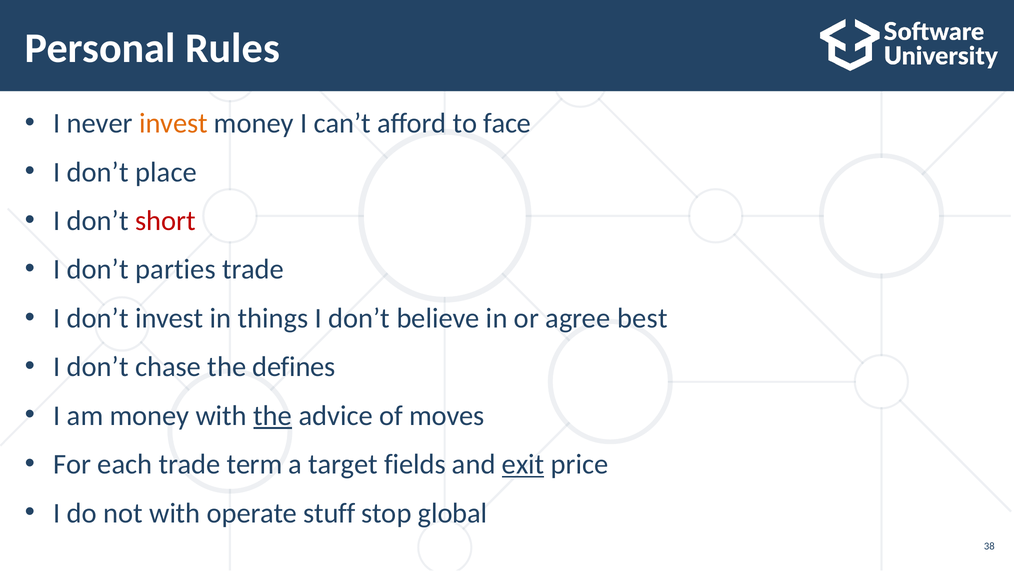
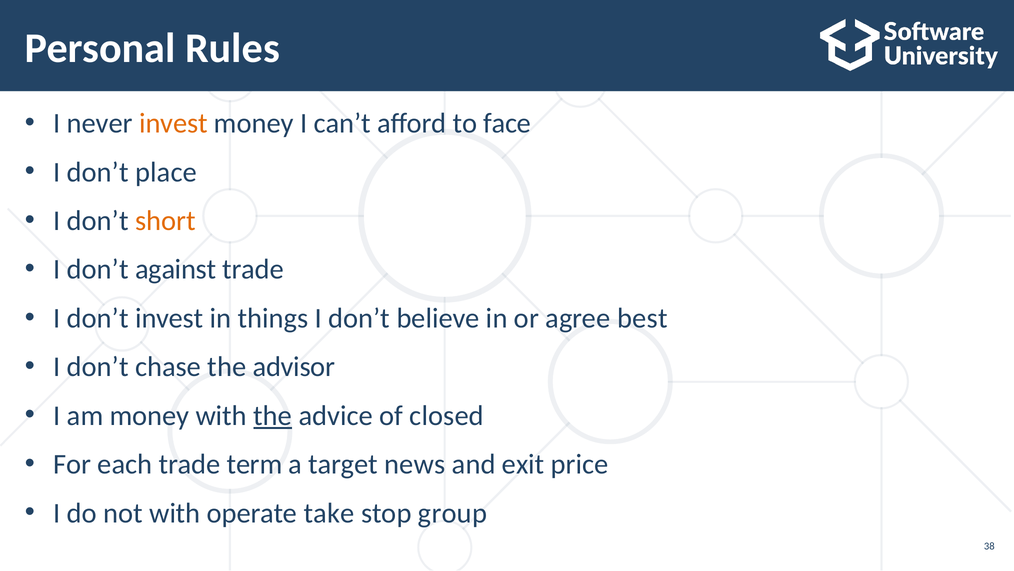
short colour: red -> orange
parties: parties -> against
defines: defines -> advisor
moves: moves -> closed
fields: fields -> news
exit underline: present -> none
stuff: stuff -> take
global: global -> group
